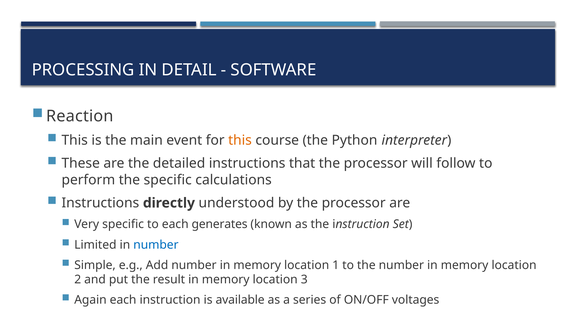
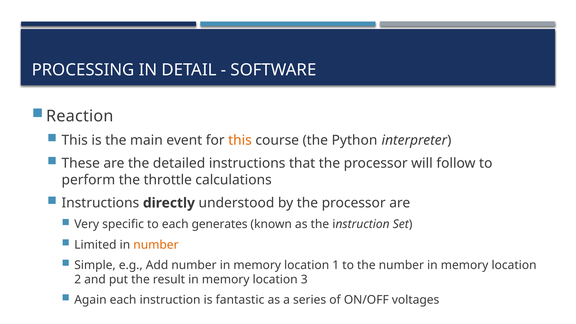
the specific: specific -> throttle
number at (156, 245) colour: blue -> orange
available: available -> fantastic
